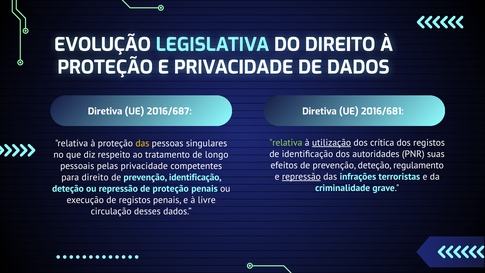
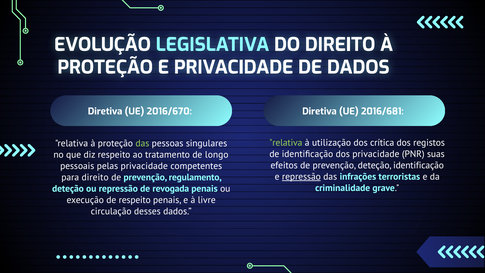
2016/687: 2016/687 -> 2016/670
utilização underline: present -> none
das at (142, 143) colour: yellow -> light green
dos autoridades: autoridades -> privacidade
deteção regulamento: regulamento -> identificação
prevenção identificação: identificação -> regulamento
de proteção: proteção -> revogada
de registos: registos -> respeito
